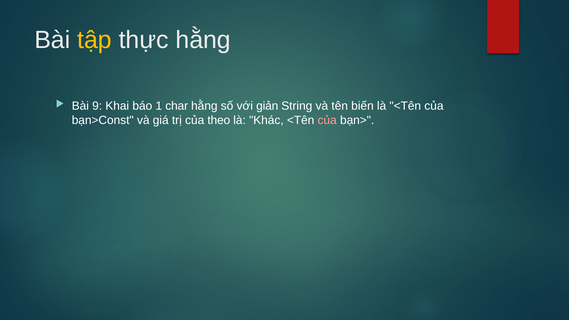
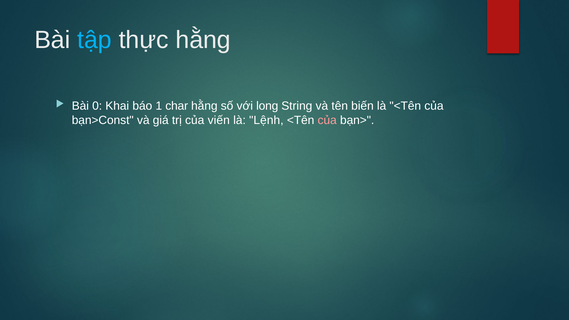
tập colour: yellow -> light blue
9: 9 -> 0
giản: giản -> long
theo: theo -> viến
Khác: Khác -> Lệnh
